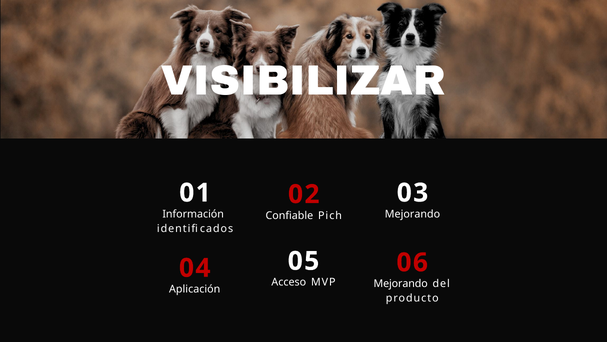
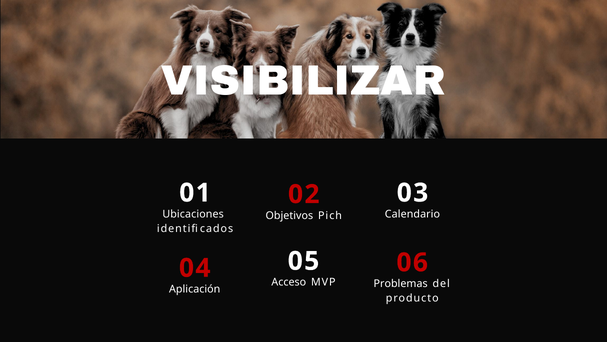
Información: Información -> Ubicaciones
Mejorando at (412, 214): Mejorando -> Calendario
Confiable: Confiable -> Objetivos
Mejorando at (401, 283): Mejorando -> Problemas
